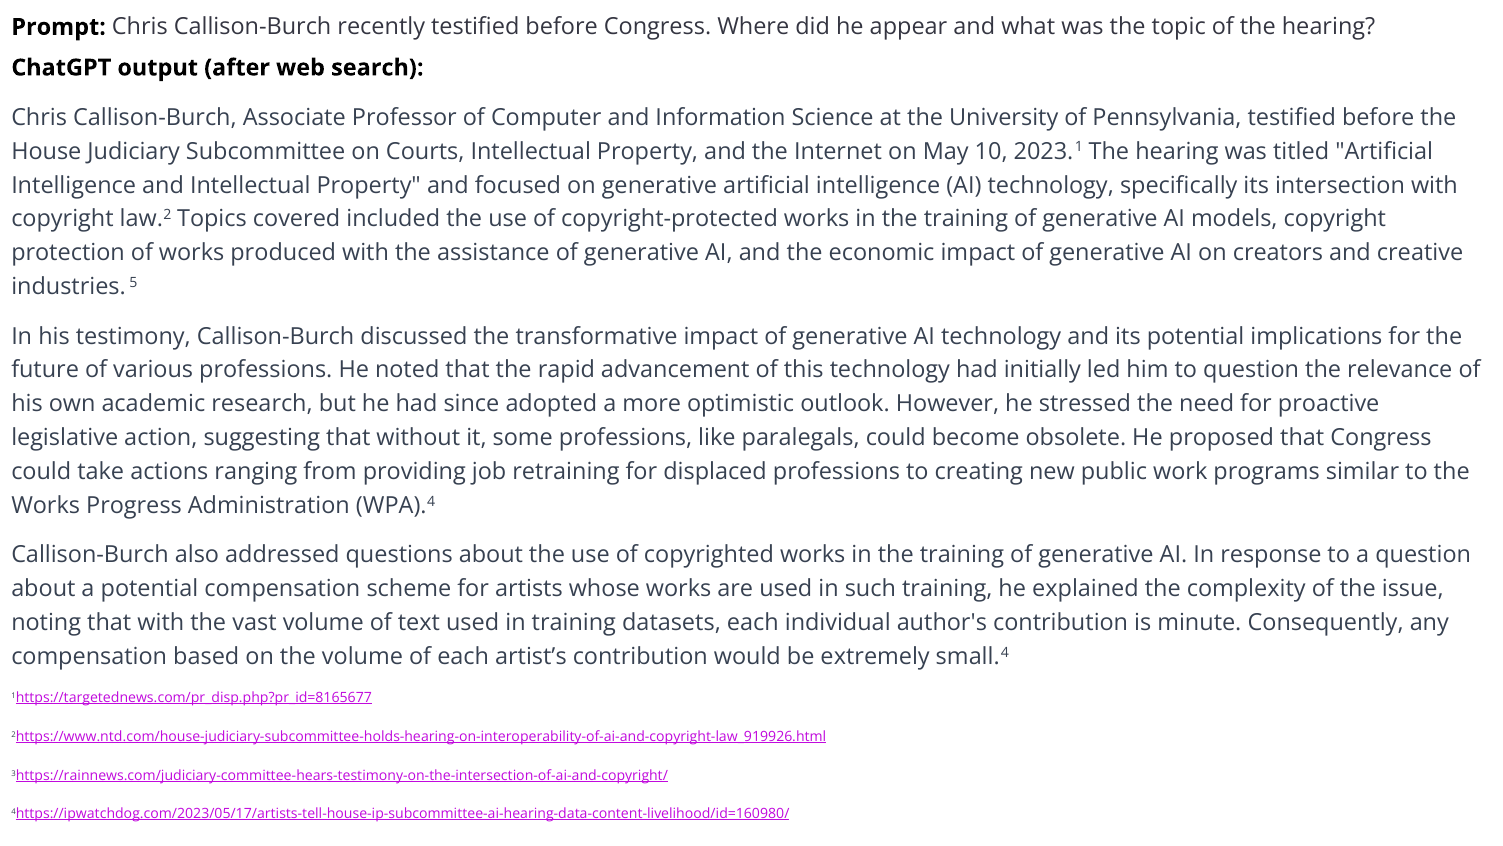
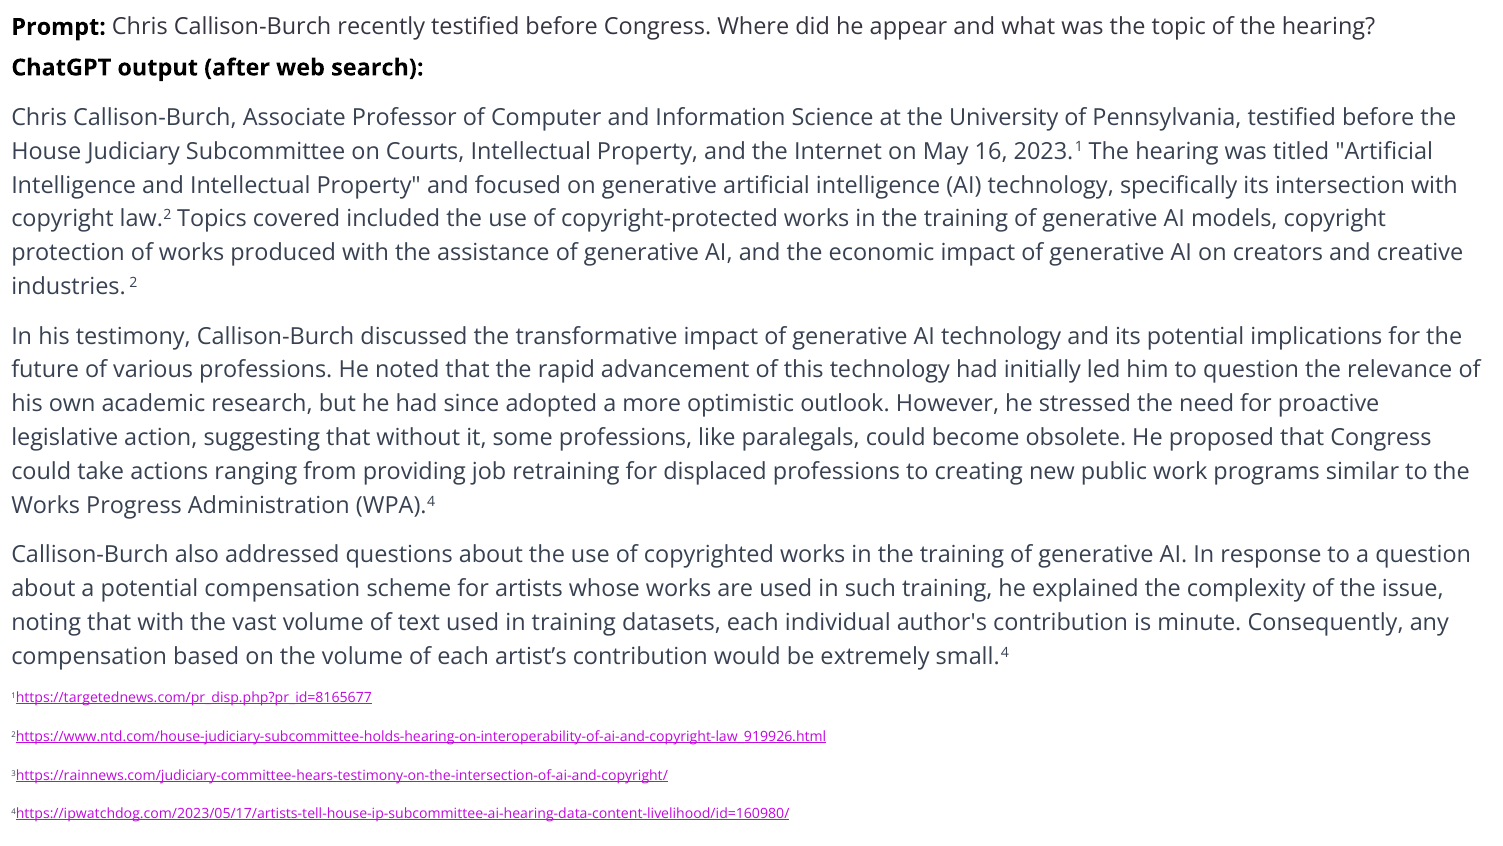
10: 10 -> 16
5: 5 -> 2
